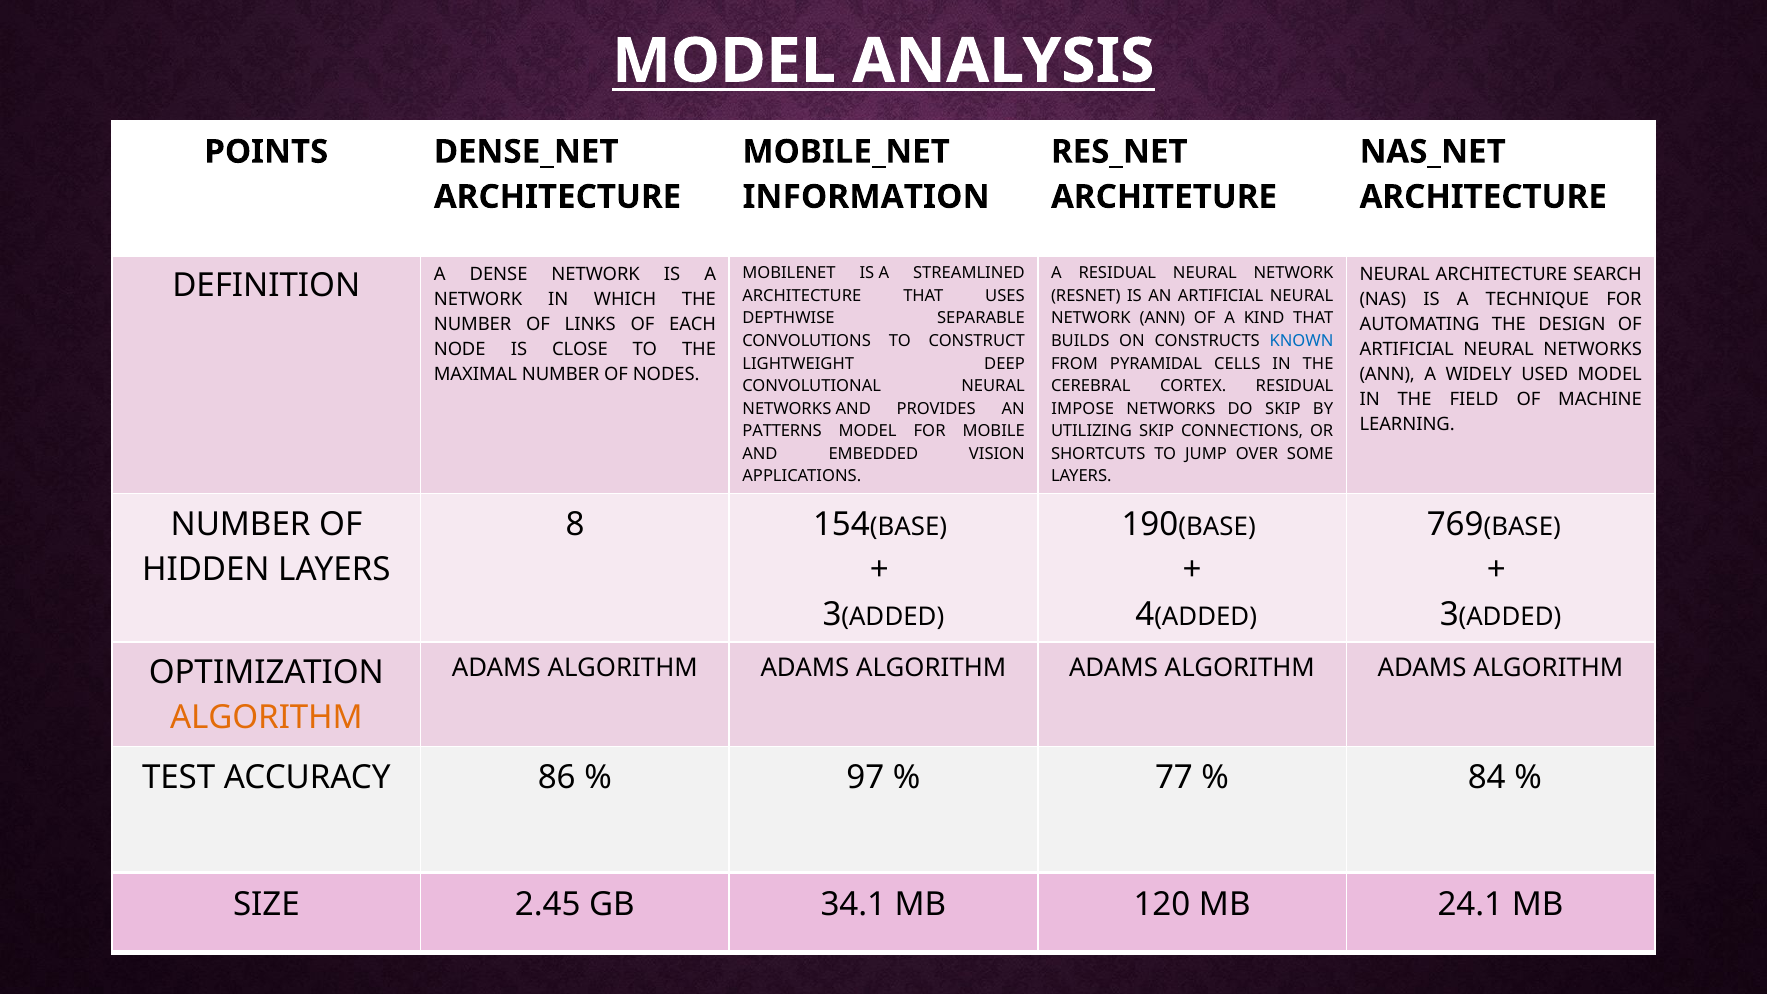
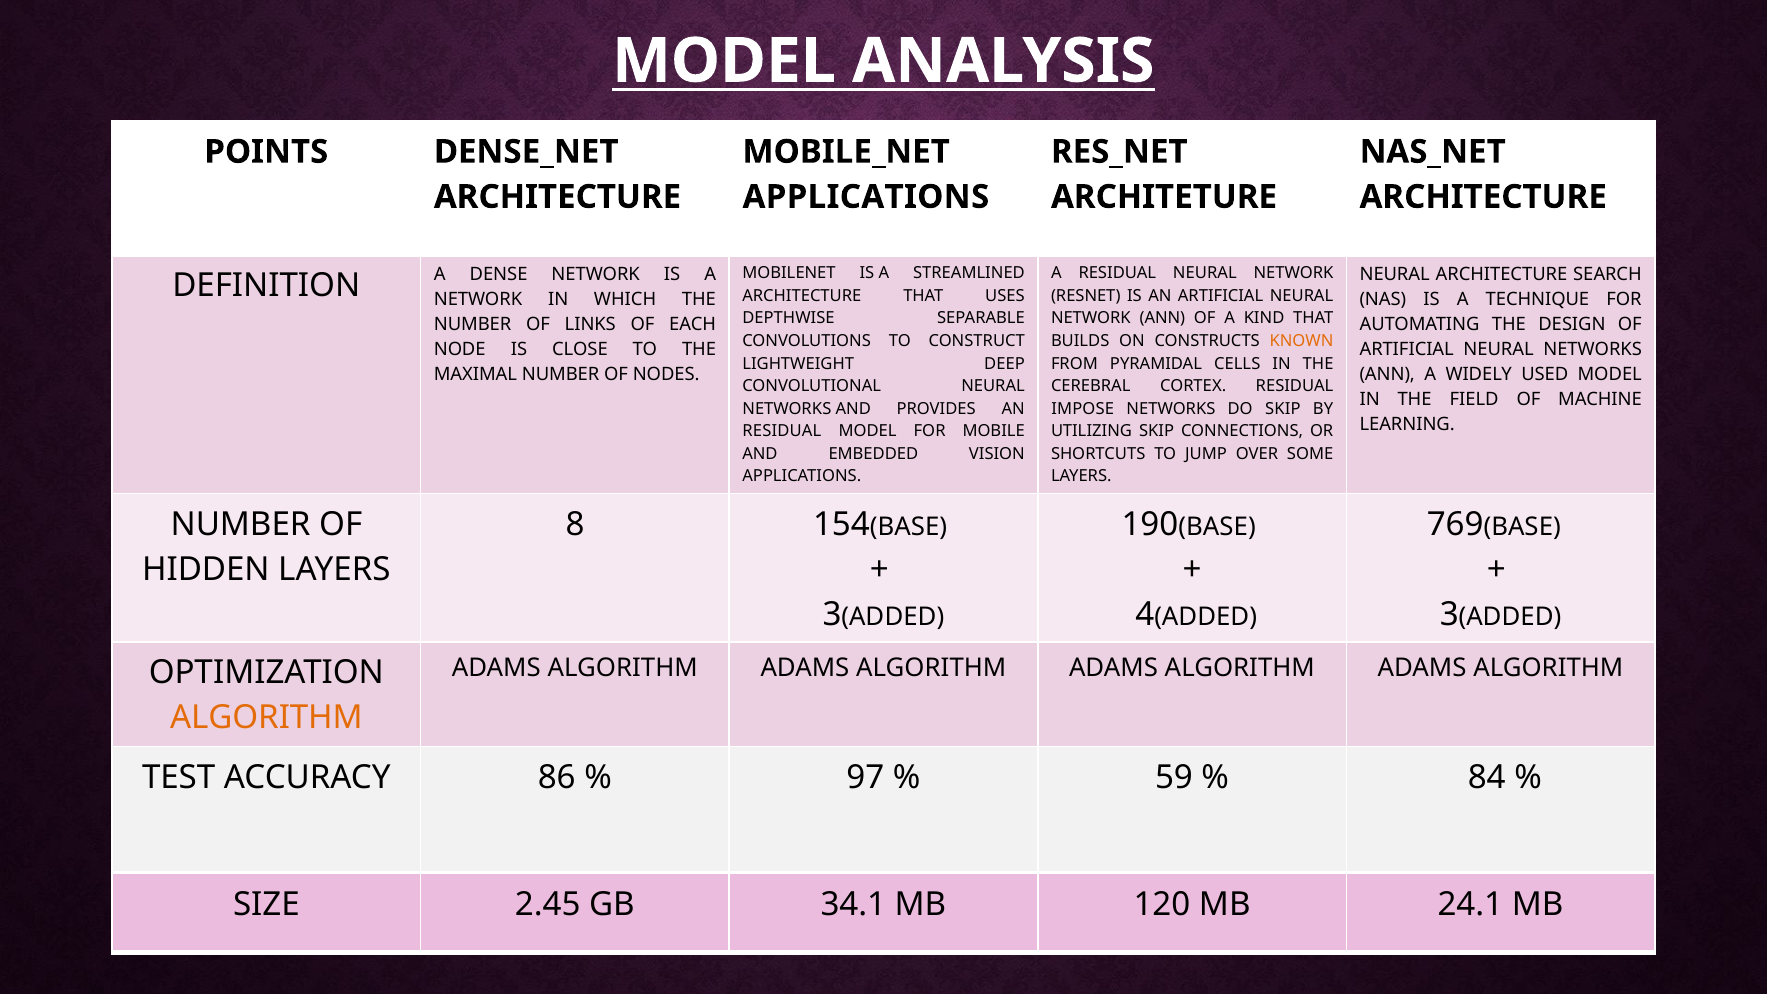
INFORMATION at (866, 197): INFORMATION -> APPLICATIONS
KNOWN colour: blue -> orange
PATTERNS at (782, 431): PATTERNS -> RESIDUAL
77: 77 -> 59
